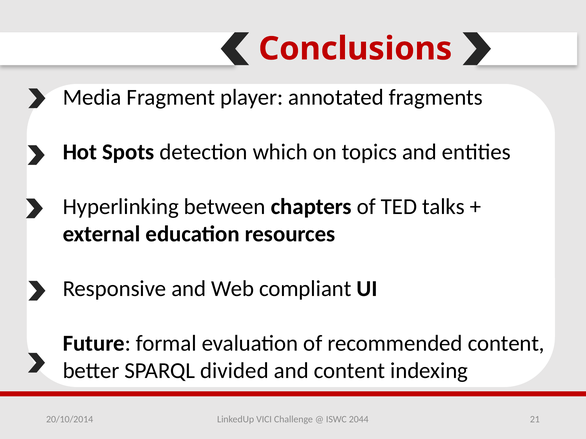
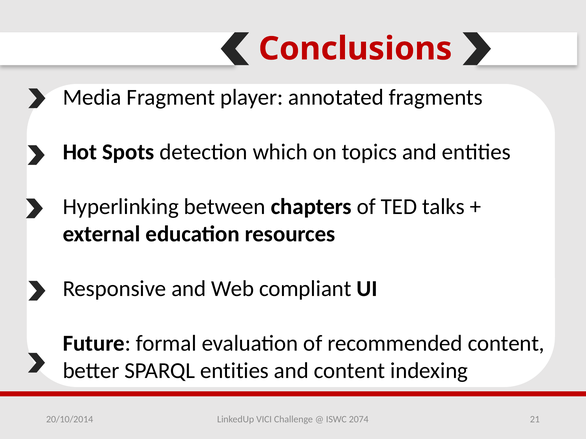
SPARQL divided: divided -> entities
2044: 2044 -> 2074
